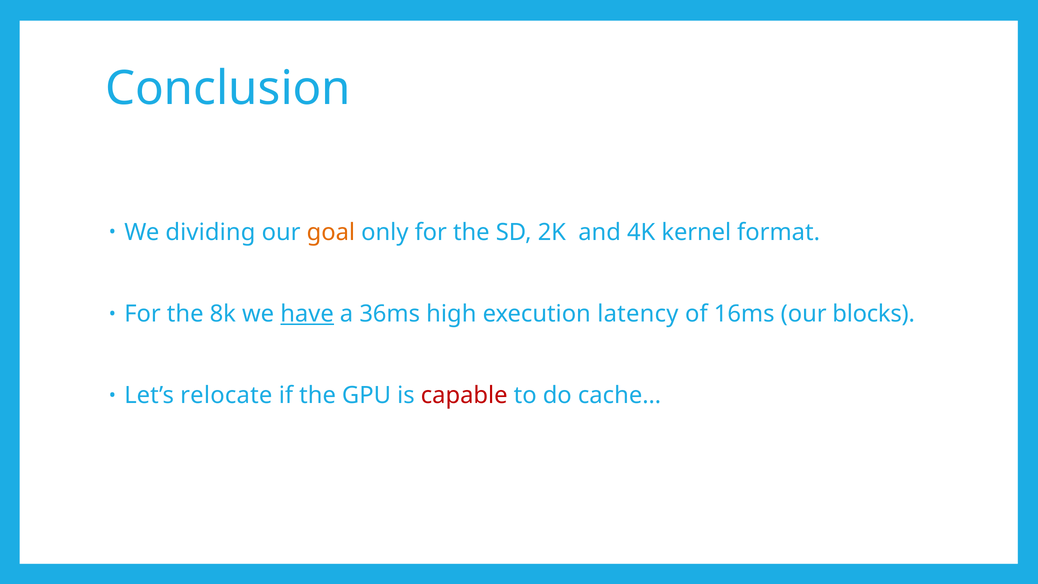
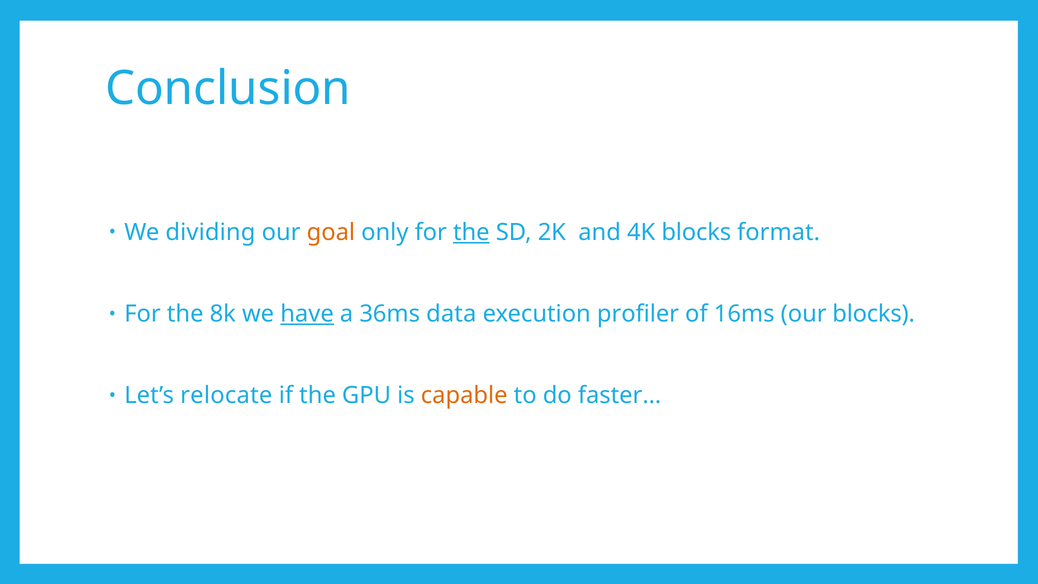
the at (471, 232) underline: none -> present
4K kernel: kernel -> blocks
high: high -> data
latency: latency -> profiler
capable colour: red -> orange
cache…: cache… -> faster…
